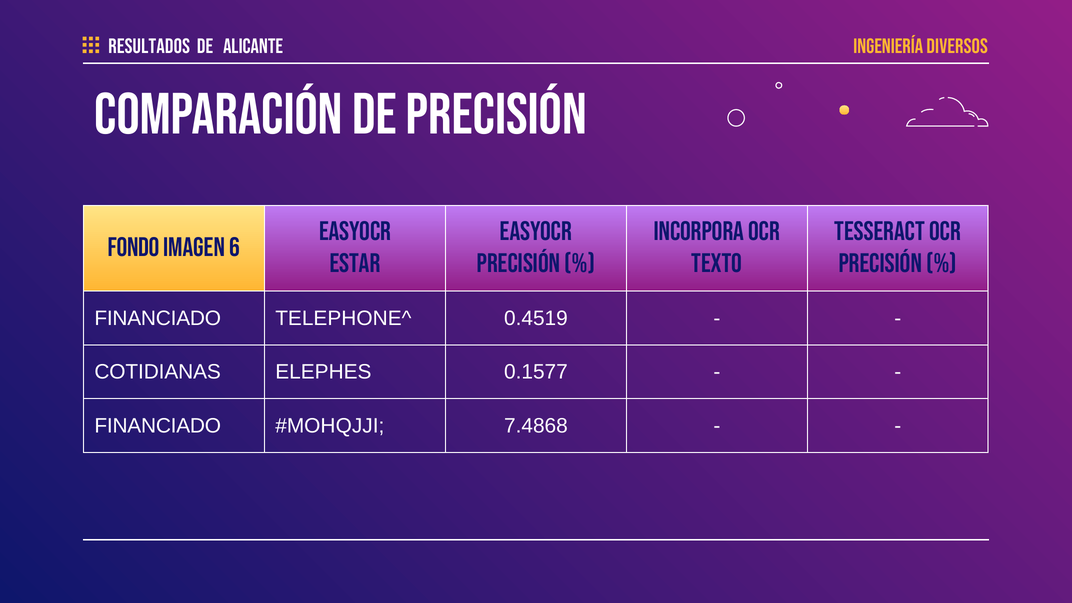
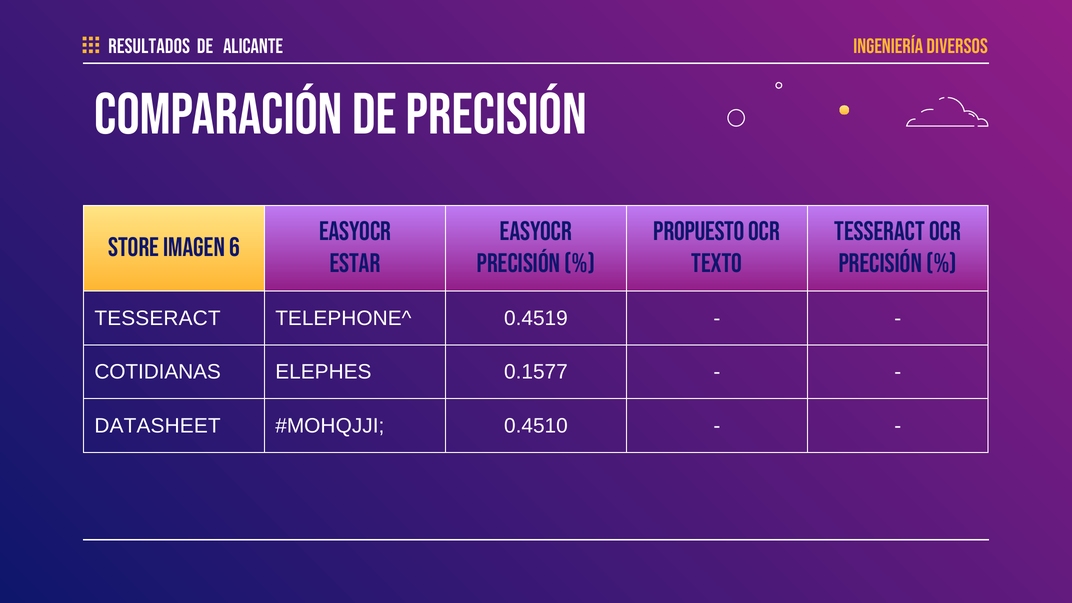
Incorpora: Incorpora -> Propuesto
Fondo: Fondo -> Store
FINANCIADO at (158, 318): FINANCIADO -> TESSERACT
FINANCIADO at (158, 426): FINANCIADO -> DATASHEET
7.4868: 7.4868 -> 0.4510
